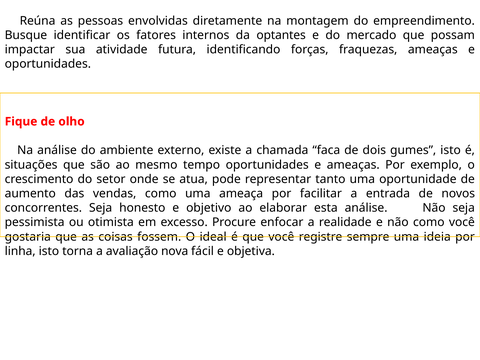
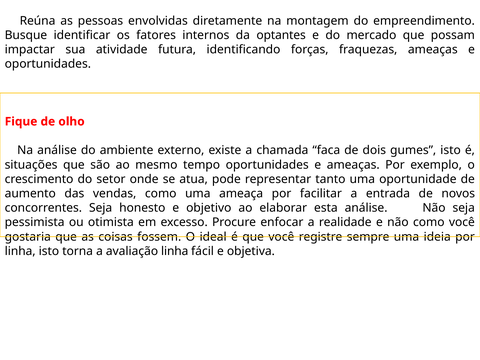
avaliação nova: nova -> linha
